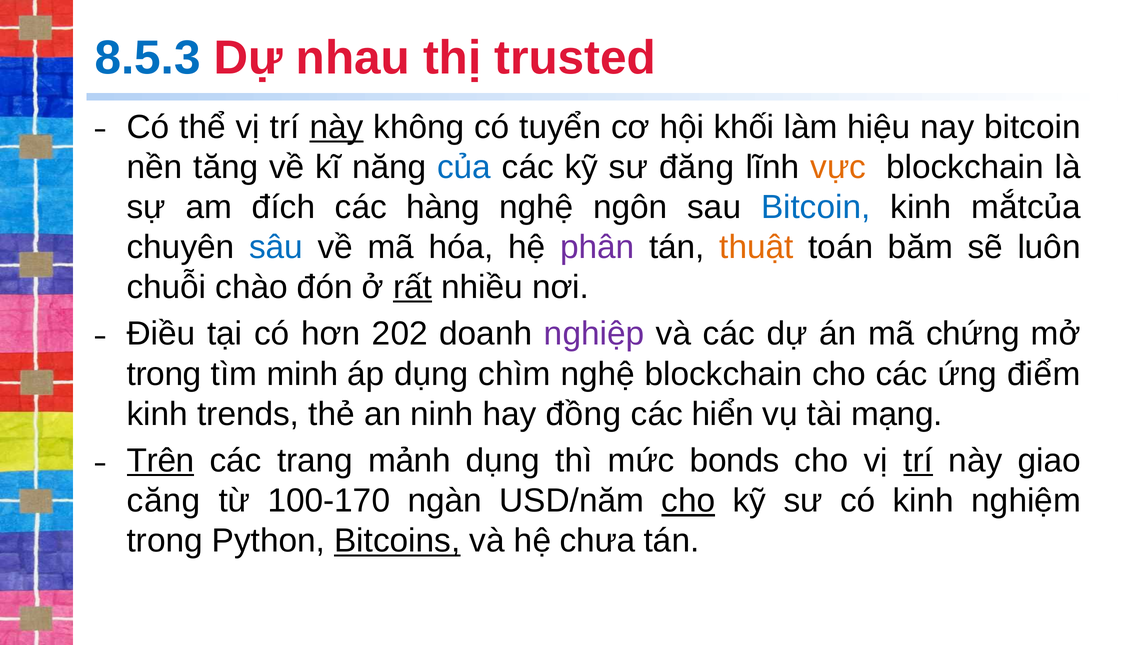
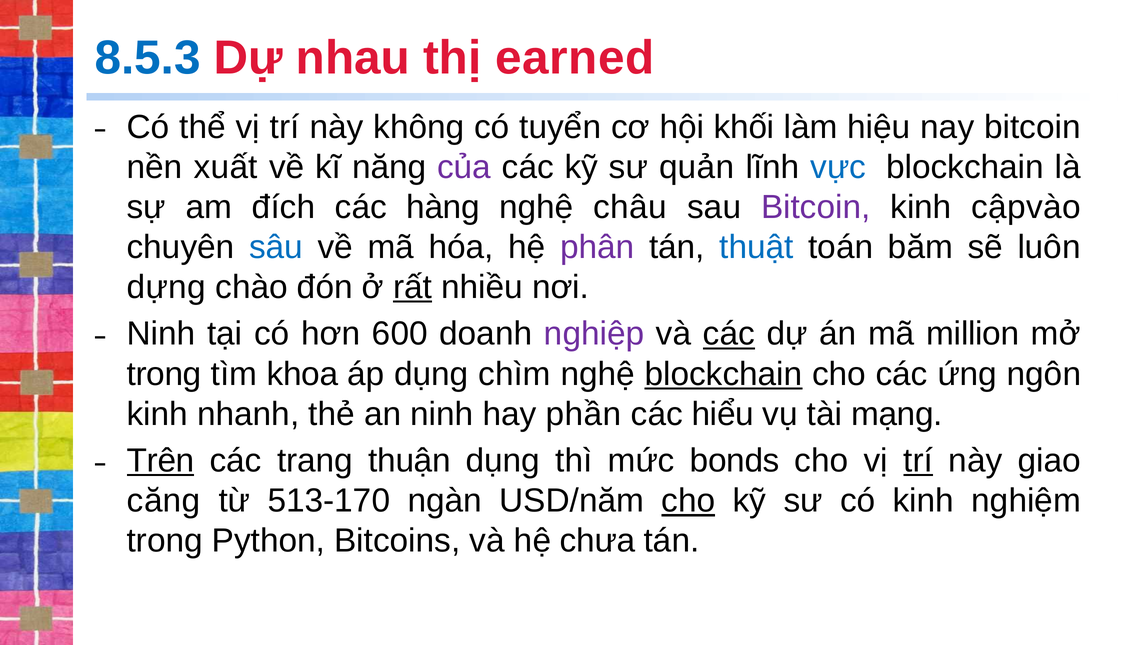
trusted: trusted -> earned
này at (337, 127) underline: present -> none
tăng: tăng -> xuất
của colour: blue -> purple
đăng: đăng -> quản
vực colour: orange -> blue
ngôn: ngôn -> châu
Bitcoin at (816, 207) colour: blue -> purple
mắtcủa: mắtcủa -> cậpvào
thuật colour: orange -> blue
chuỗi: chuỗi -> dựng
Điều at (161, 334): Điều -> Ninh
202: 202 -> 600
các at (729, 334) underline: none -> present
chứng: chứng -> million
minh: minh -> khoa
blockchain at (723, 374) underline: none -> present
điểm: điểm -> ngôn
trends: trends -> nhanh
đồng: đồng -> phần
hiển: hiển -> hiểu
mảnh: mảnh -> thuận
100-170: 100-170 -> 513-170
Bitcoins underline: present -> none
